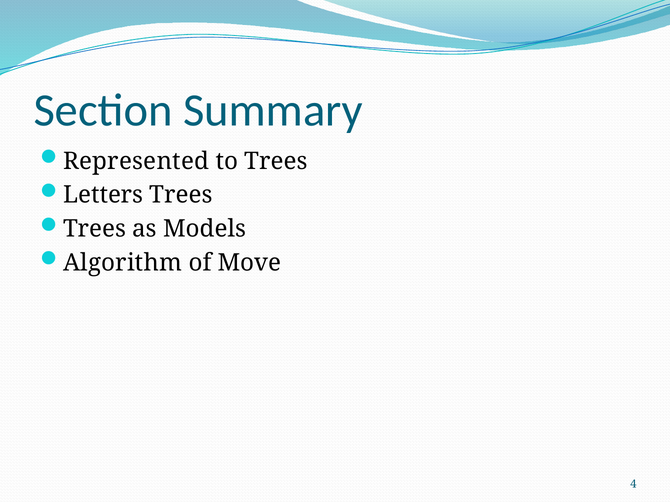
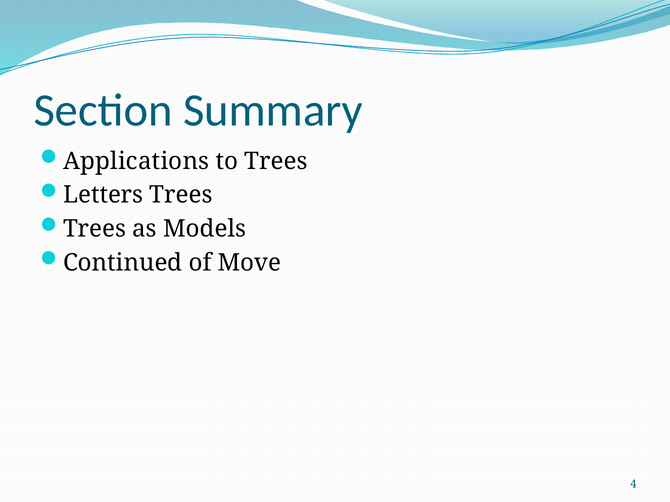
Represented: Represented -> Applications
Algorithm: Algorithm -> Continued
